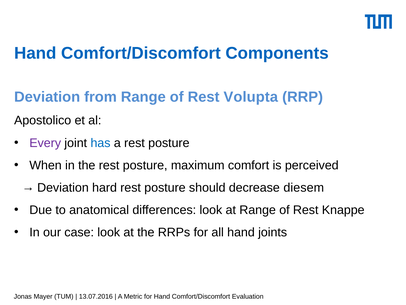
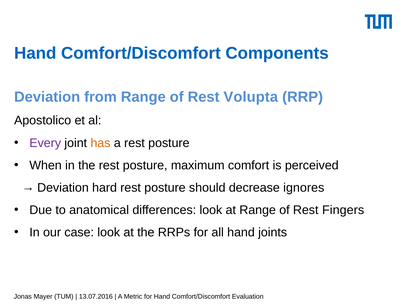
has colour: blue -> orange
diesem: diesem -> ignores
Knappe: Knappe -> Fingers
